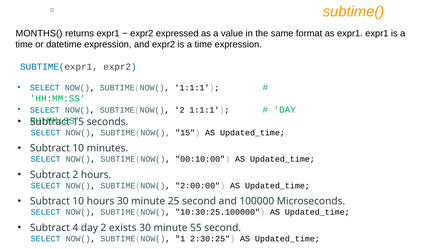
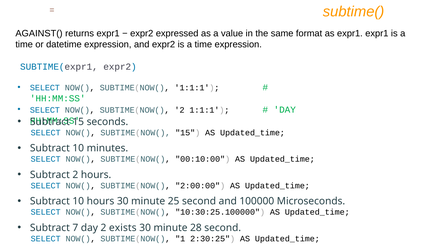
MONTHS(: MONTHS( -> AGAINST(
4: 4 -> 7
55: 55 -> 28
